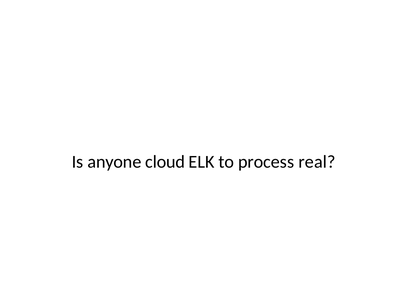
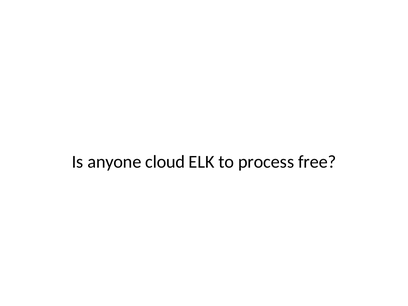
real: real -> free
